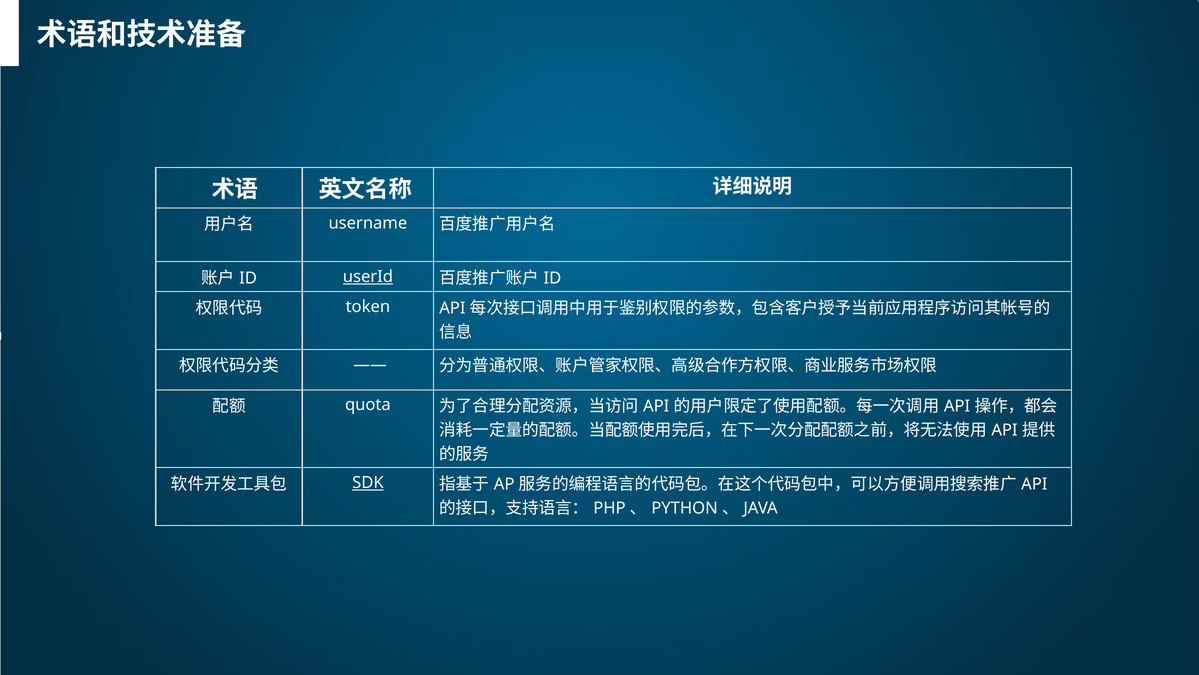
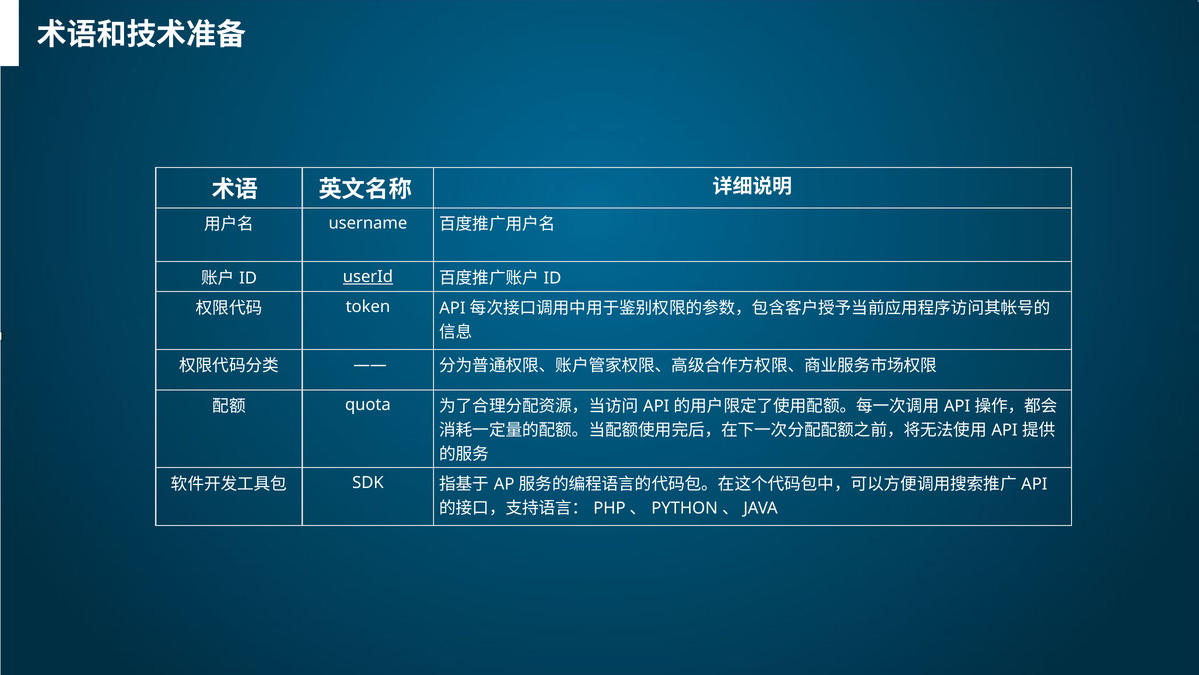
SDK underline: present -> none
